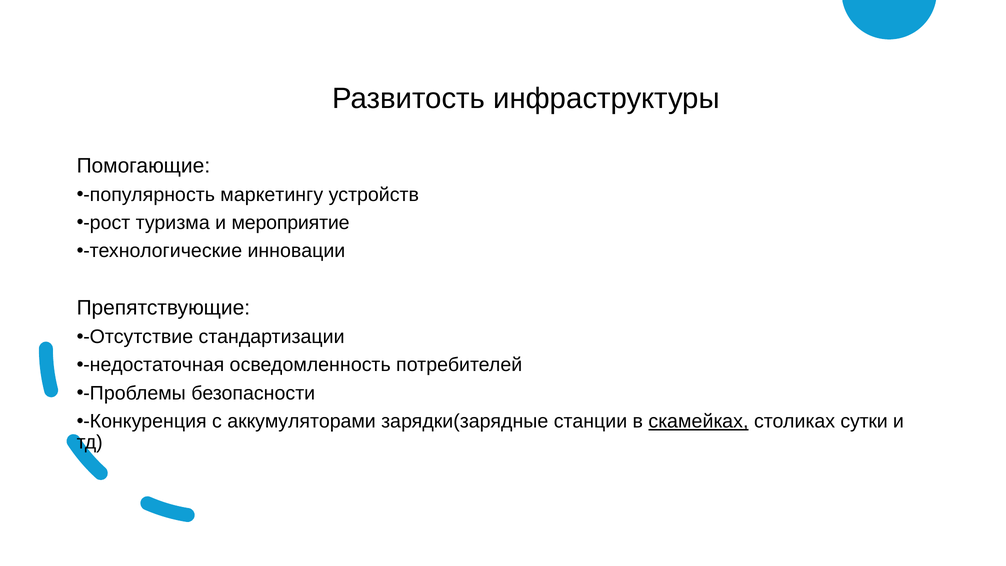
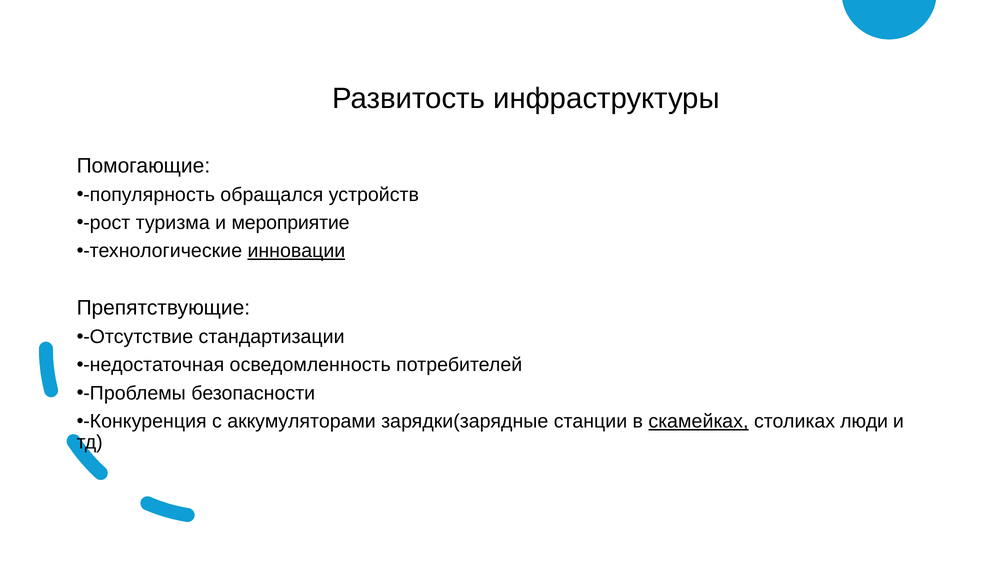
маркетингу: маркетингу -> обращался
инновации underline: none -> present
сутки: сутки -> люди
